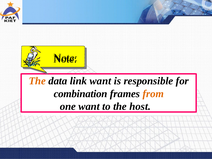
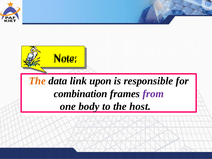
link want: want -> upon
from colour: orange -> purple
one want: want -> body
